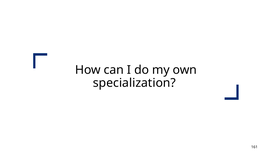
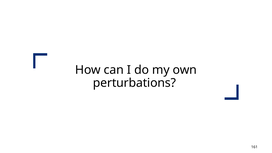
specialization: specialization -> perturbations
